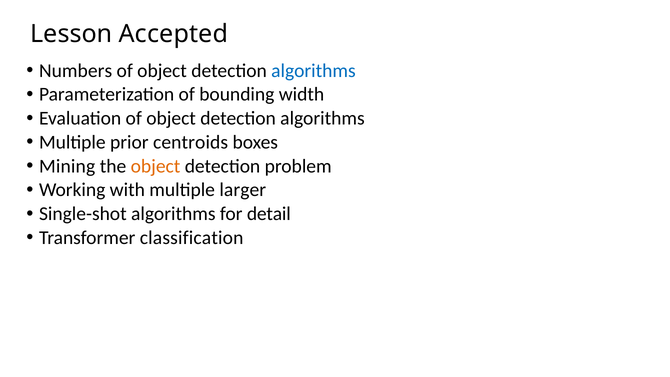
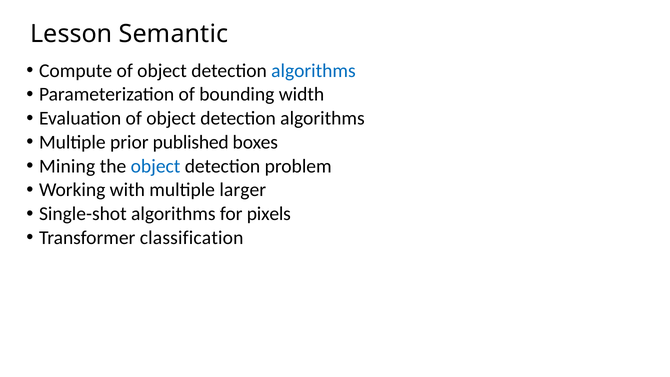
Accepted: Accepted -> Semantic
Numbers: Numbers -> Compute
centroids: centroids -> published
object at (156, 166) colour: orange -> blue
detail: detail -> pixels
